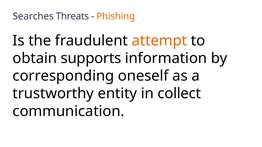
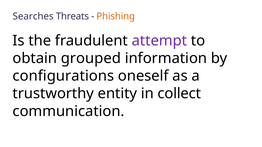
attempt colour: orange -> purple
supports: supports -> grouped
corresponding: corresponding -> configurations
